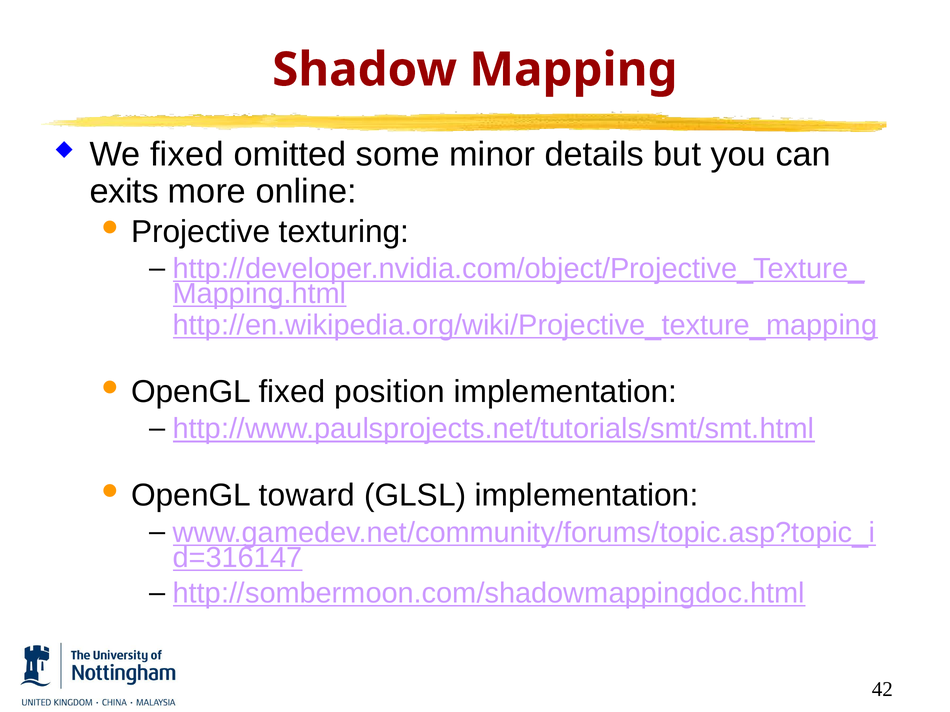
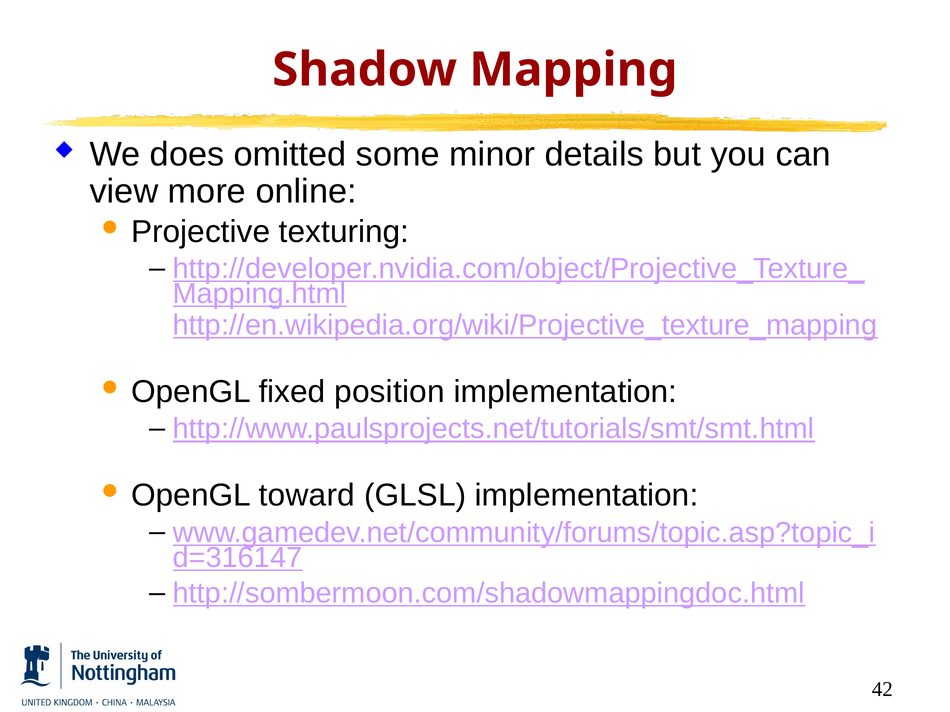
We fixed: fixed -> does
exits: exits -> view
